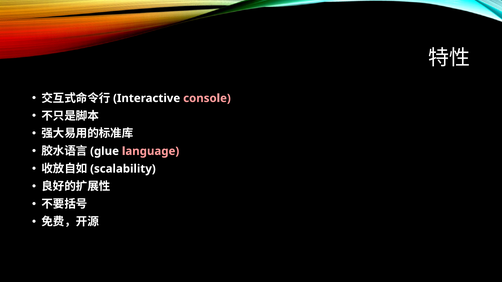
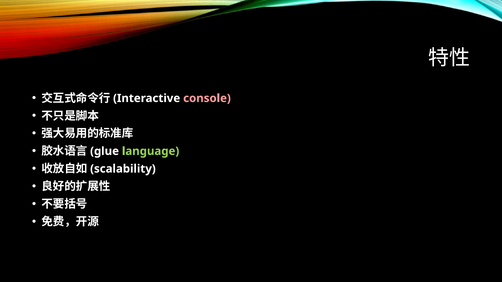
language colour: pink -> light green
